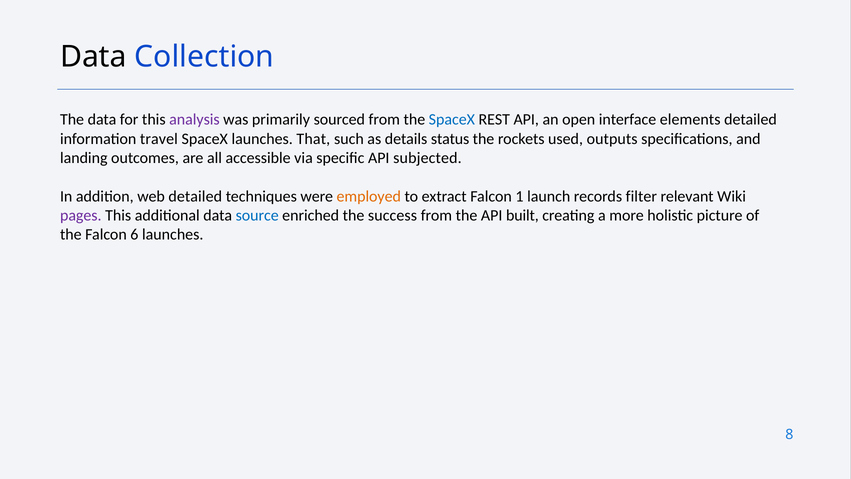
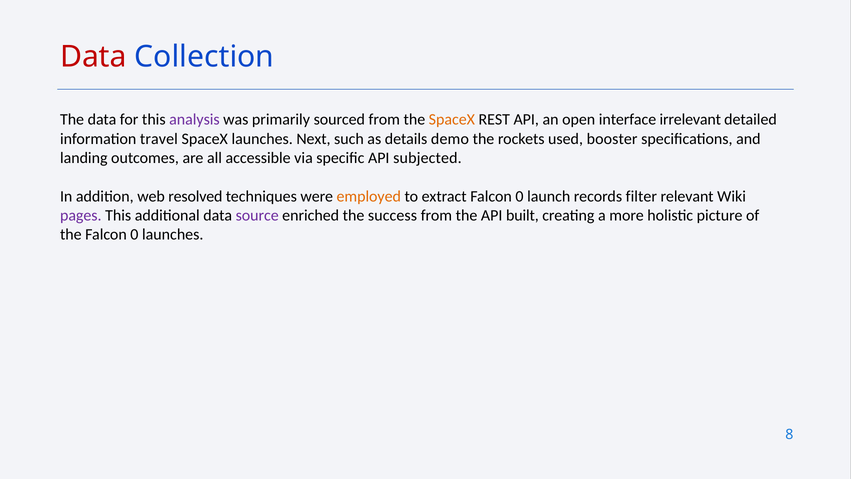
Data at (93, 57) colour: black -> red
SpaceX at (452, 120) colour: blue -> orange
elements: elements -> irrelevant
That: That -> Next
status: status -> demo
outputs: outputs -> booster
web detailed: detailed -> resolved
extract Falcon 1: 1 -> 0
source colour: blue -> purple
the Falcon 6: 6 -> 0
